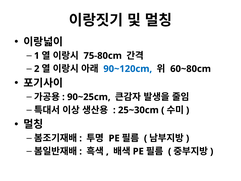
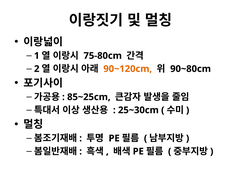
90~120cm colour: blue -> orange
60~80cm: 60~80cm -> 90~80cm
90~25cm: 90~25cm -> 85~25cm
